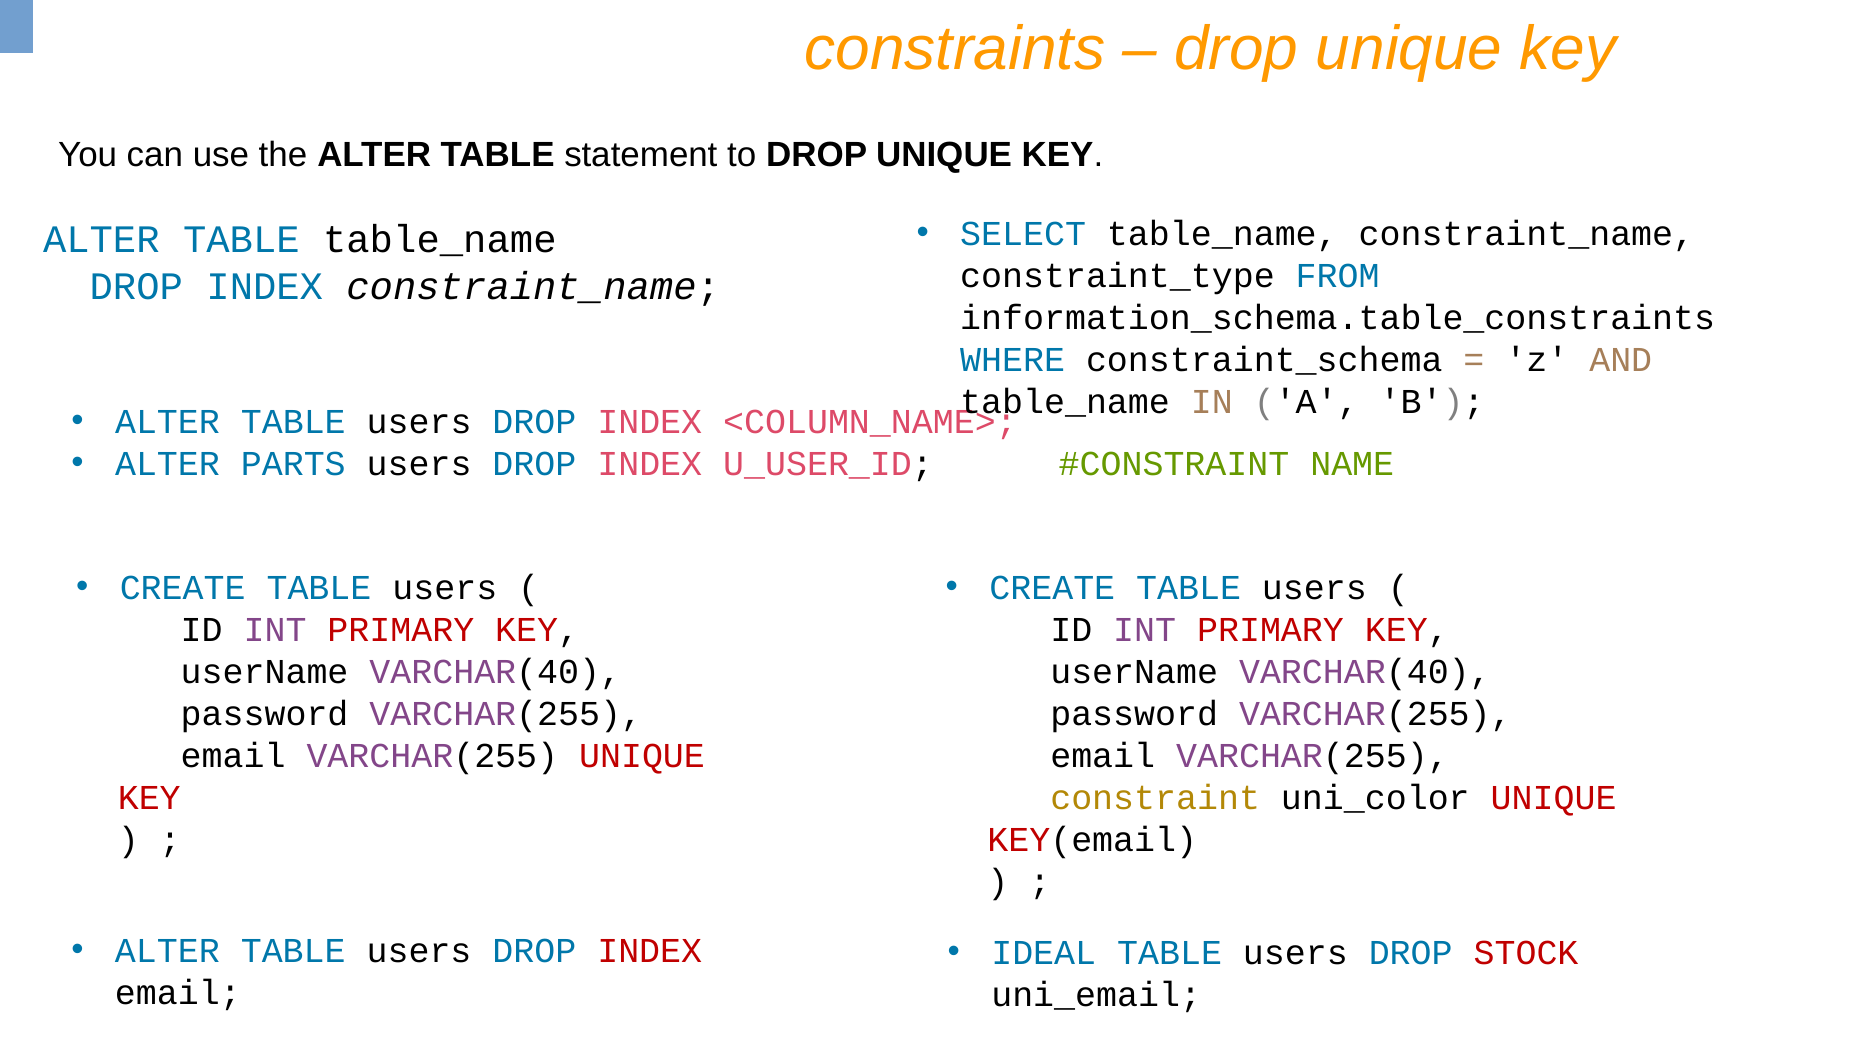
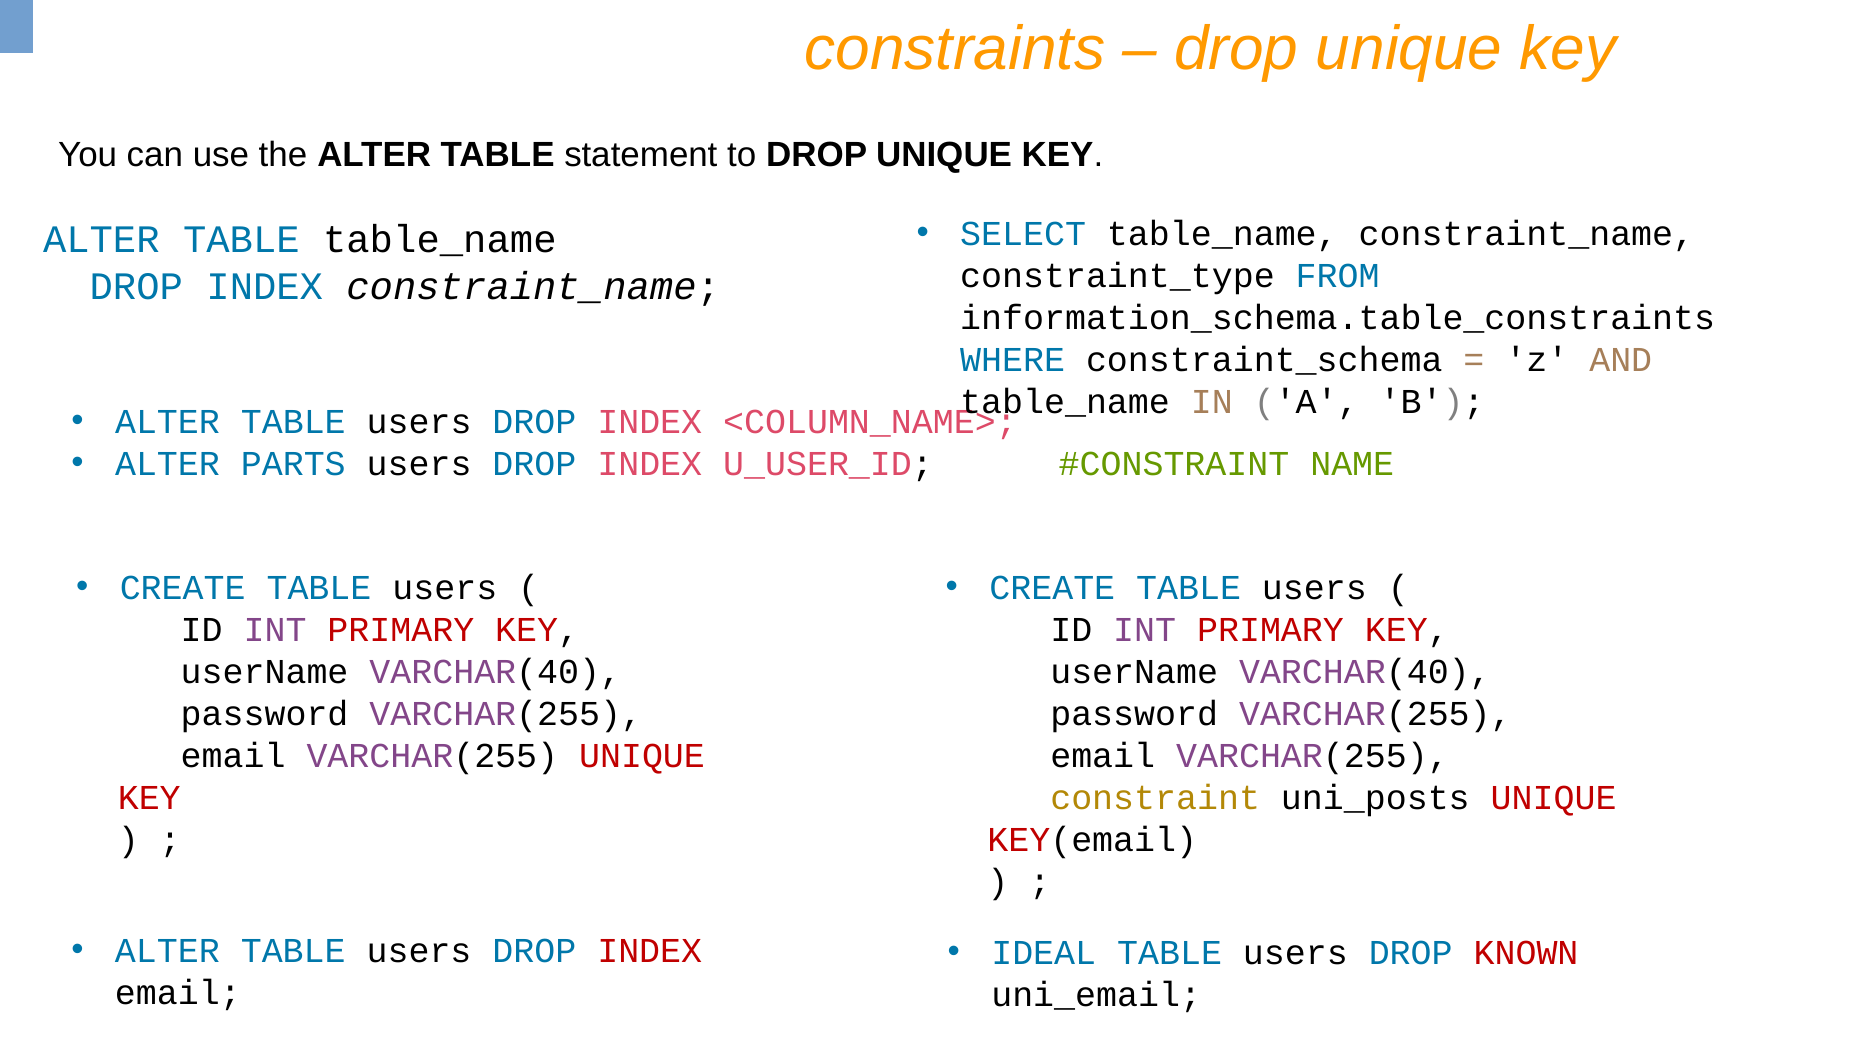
uni_color: uni_color -> uni_posts
STOCK: STOCK -> KNOWN
